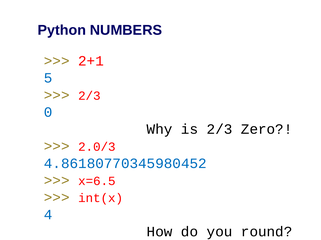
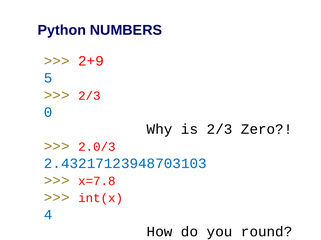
2+1: 2+1 -> 2+9
4.86180770345980452: 4.86180770345980452 -> 2.43217123948703103
x=6.5: x=6.5 -> x=7.8
